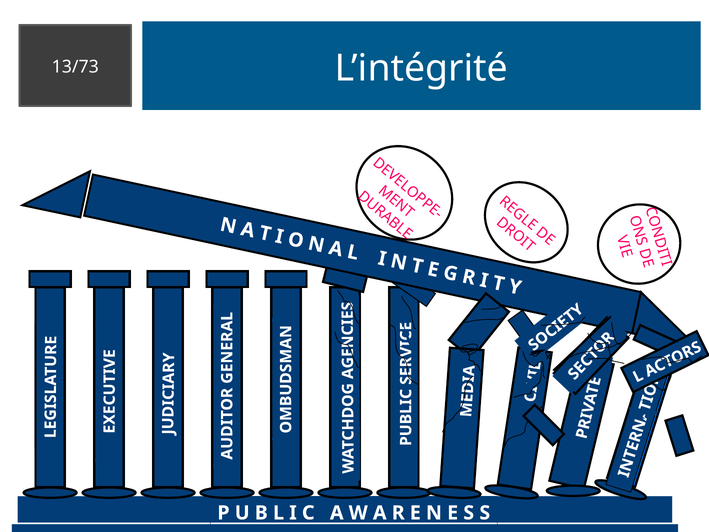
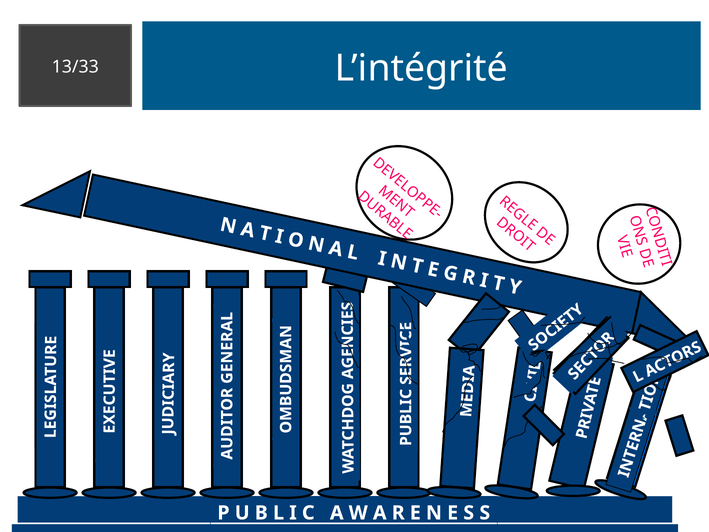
13/73: 13/73 -> 13/33
